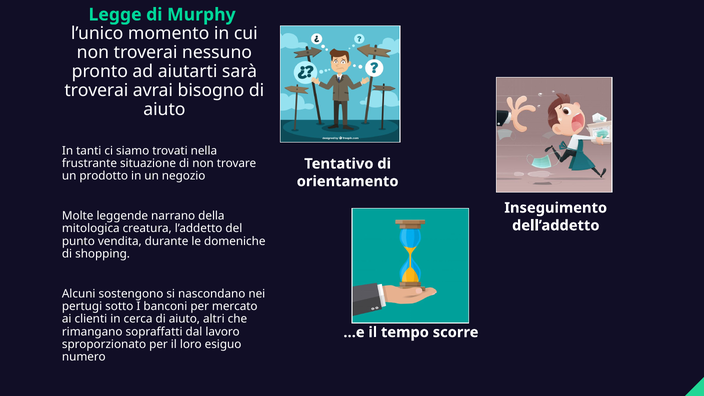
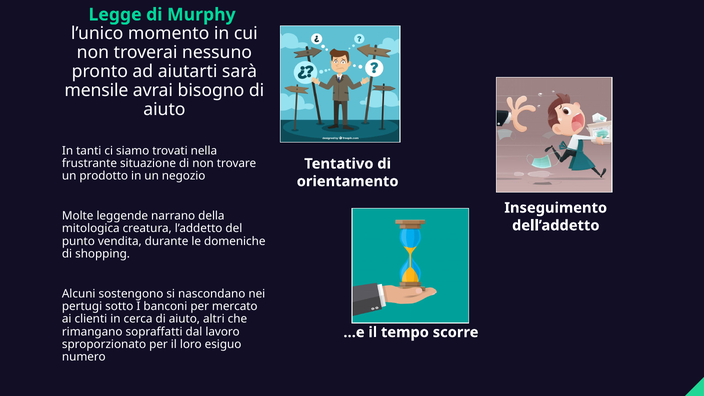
troverai at (96, 91): troverai -> mensile
